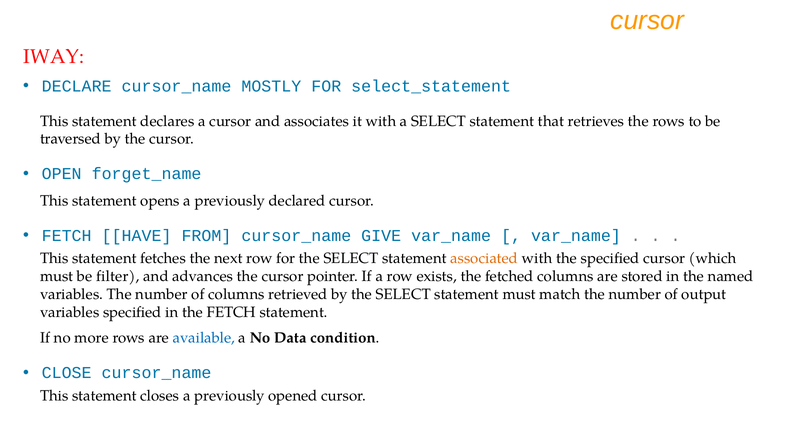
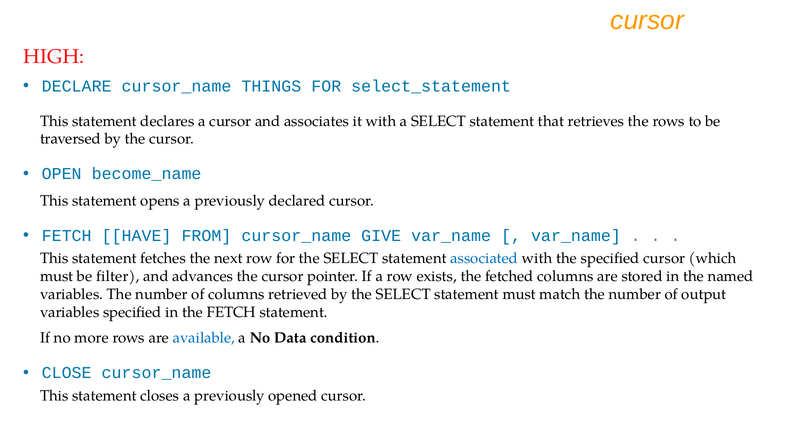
IWAY: IWAY -> HIGH
MOSTLY: MOSTLY -> THINGS
forget_name: forget_name -> become_name
associated colour: orange -> blue
